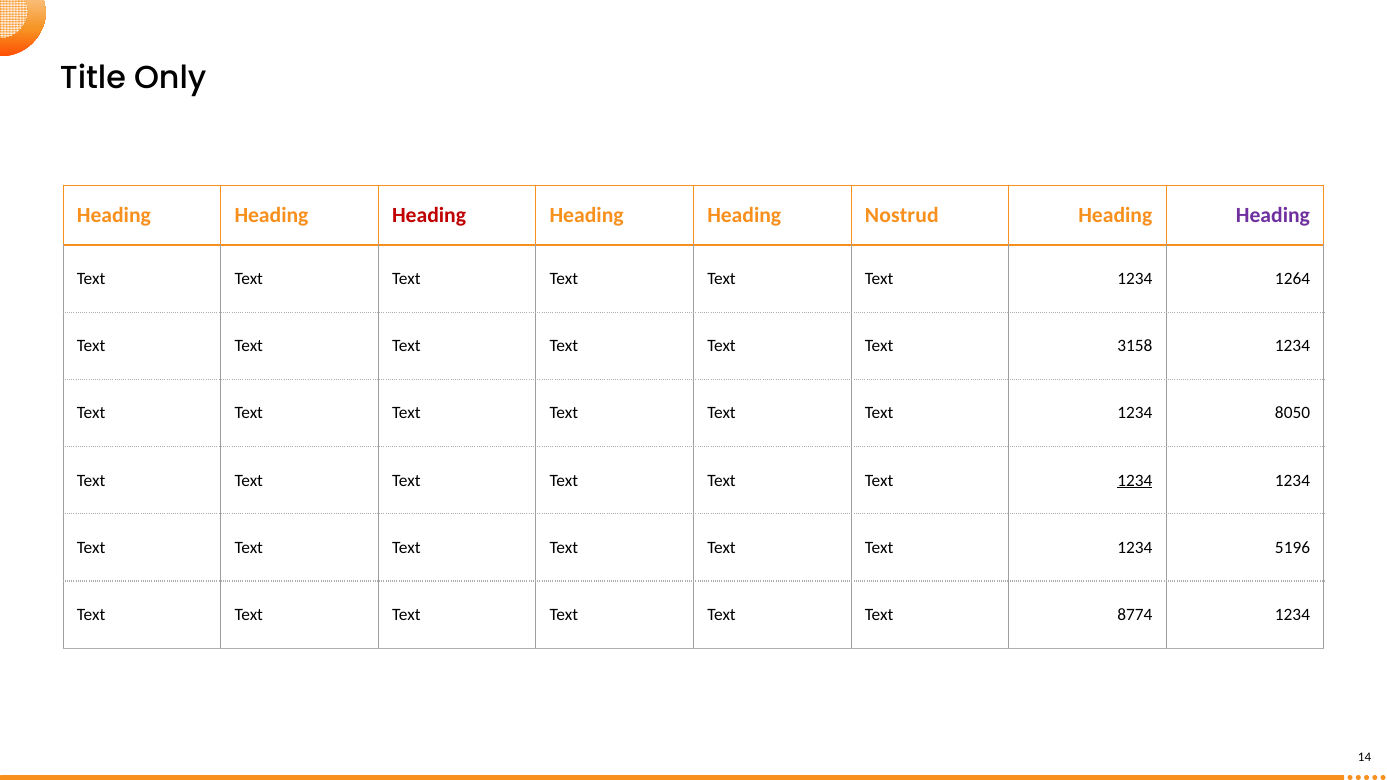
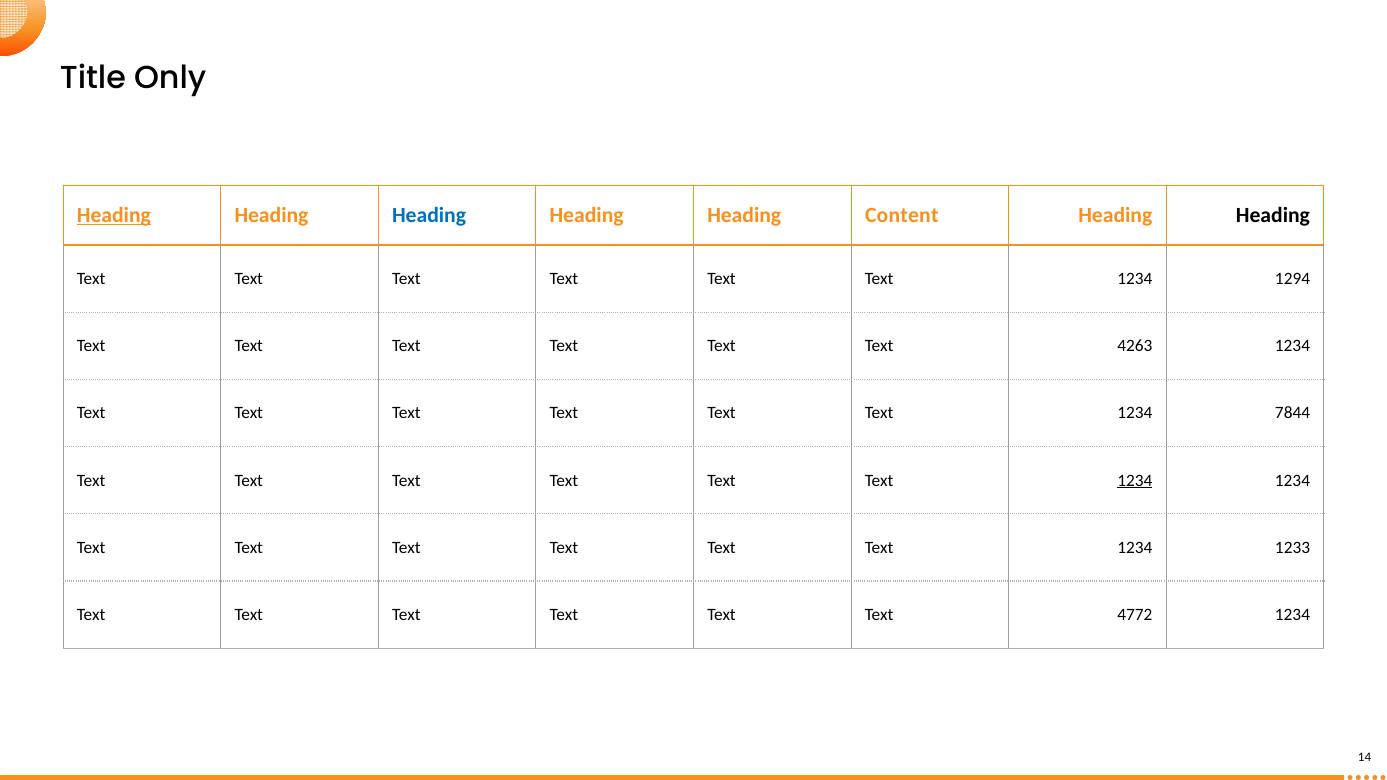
Heading at (114, 215) underline: none -> present
Heading at (429, 215) colour: red -> blue
Nostrud: Nostrud -> Content
Heading at (1273, 215) colour: purple -> black
1264: 1264 -> 1294
3158: 3158 -> 4263
8050: 8050 -> 7844
5196: 5196 -> 1233
8774: 8774 -> 4772
